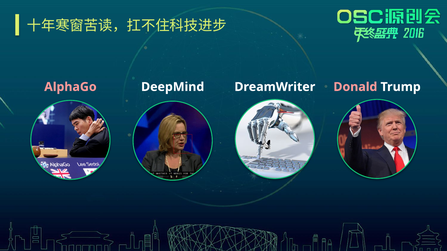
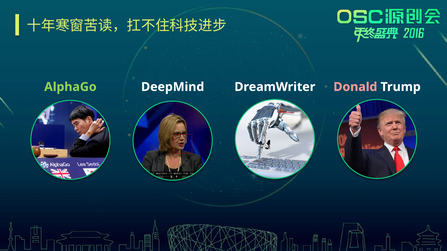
AlphaGo colour: pink -> light green
